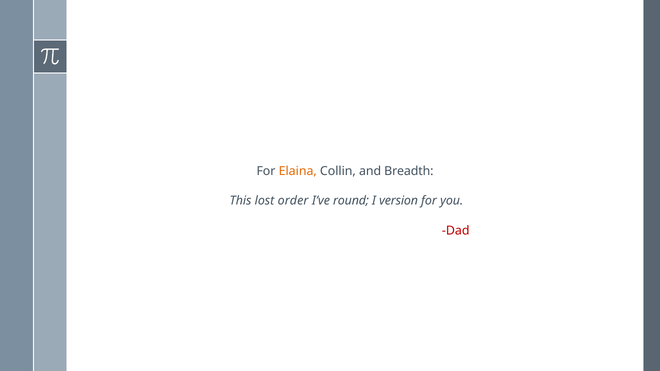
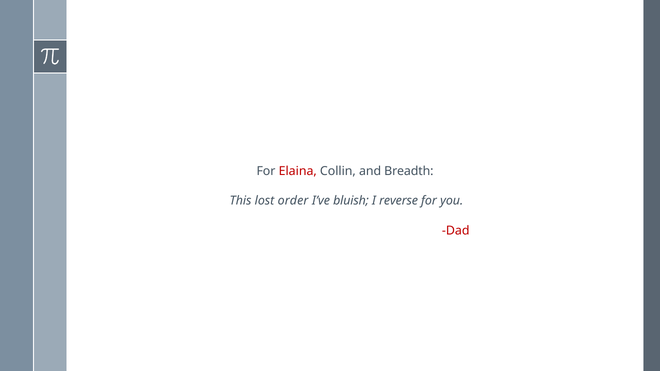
Elaina colour: orange -> red
round: round -> bluish
version: version -> reverse
